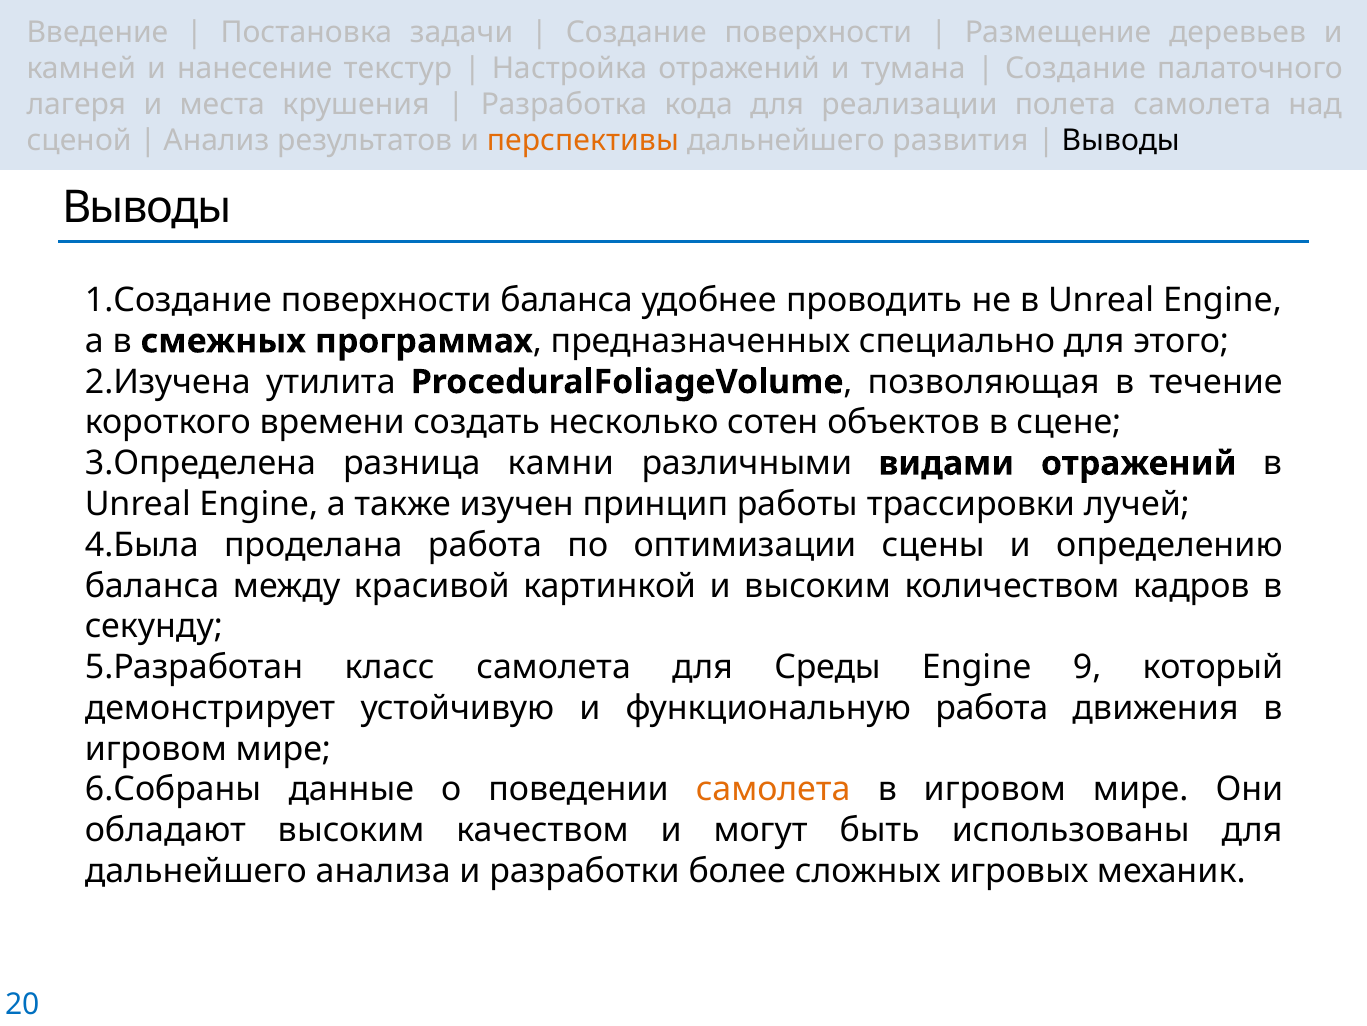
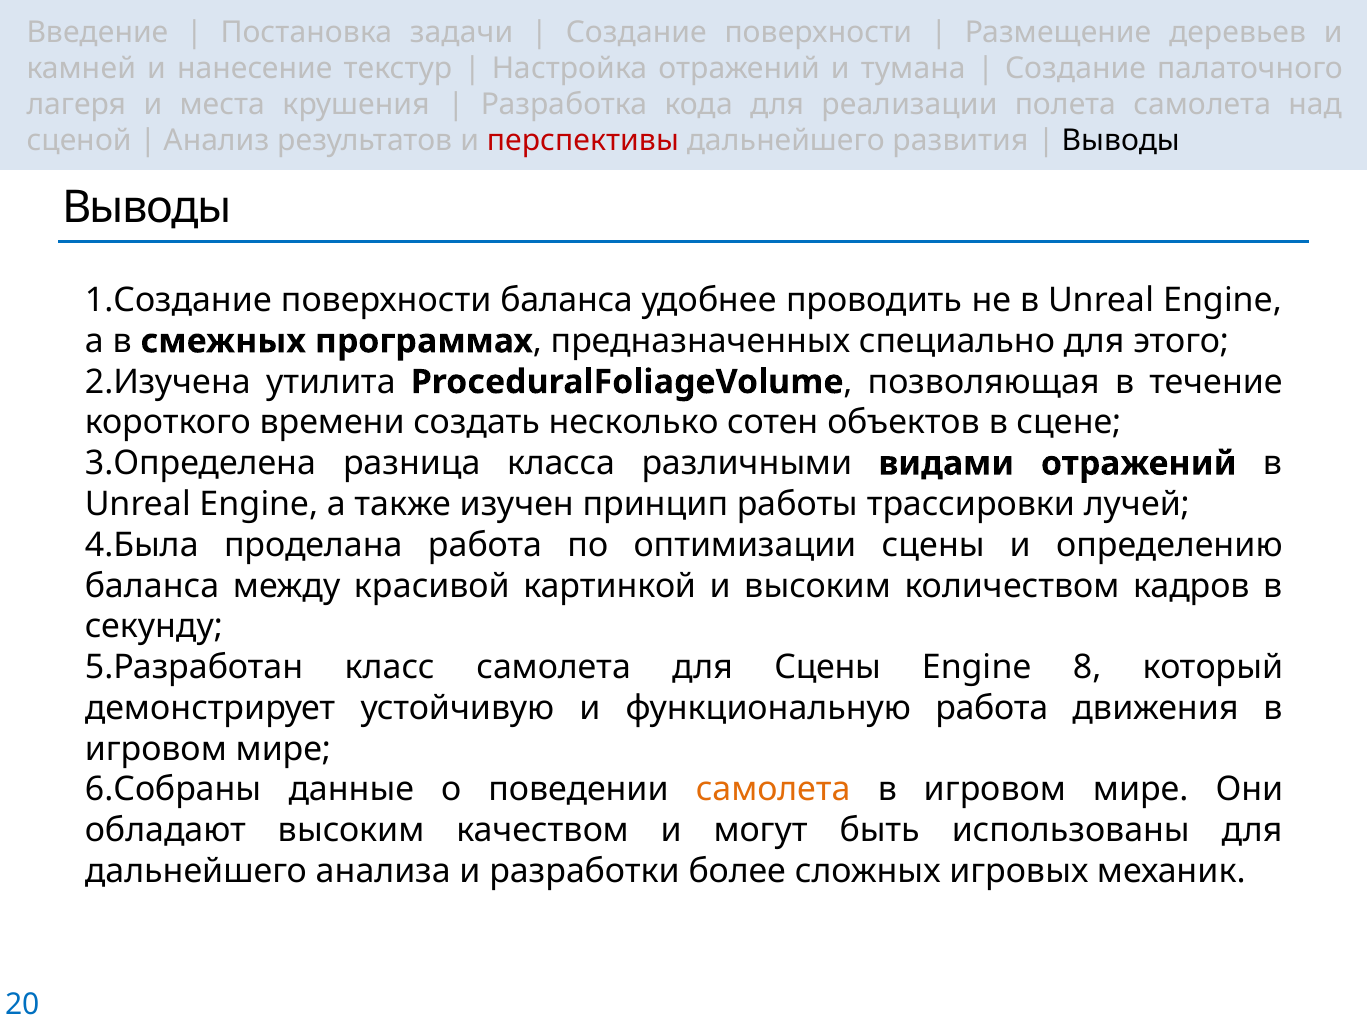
перспективы colour: orange -> red
камни: камни -> класса
для Среды: Среды -> Сцены
9: 9 -> 8
